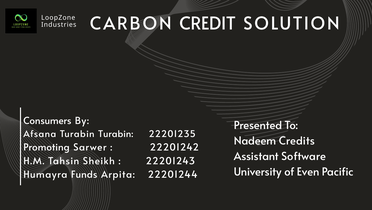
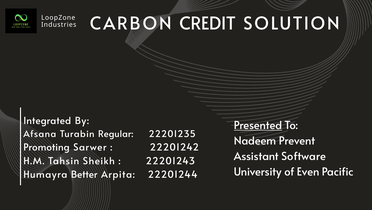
Consumers: Consumers -> Integrated
Presented underline: none -> present
Turabin Turabin: Turabin -> Regular
Credits: Credits -> Prevent
Funds: Funds -> Better
